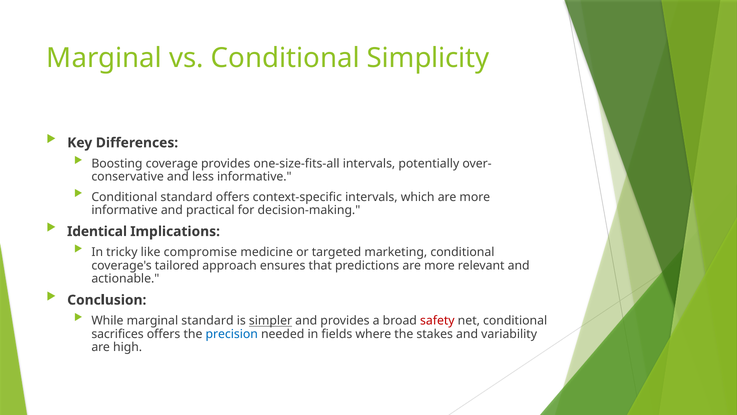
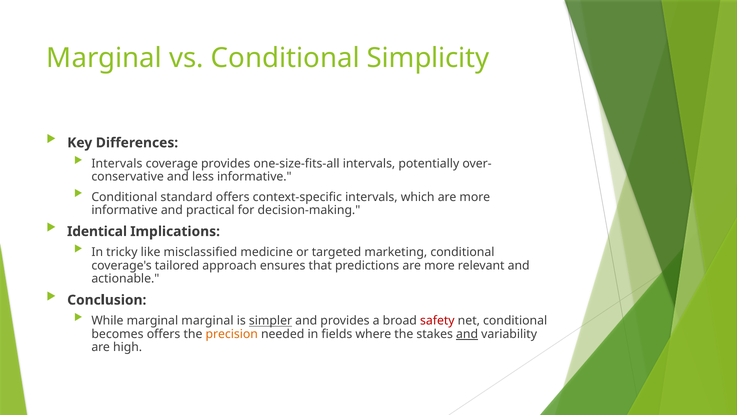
Boosting at (117, 163): Boosting -> Intervals
compromise: compromise -> misclassified
marginal standard: standard -> marginal
sacrifices: sacrifices -> becomes
precision colour: blue -> orange
and at (467, 334) underline: none -> present
